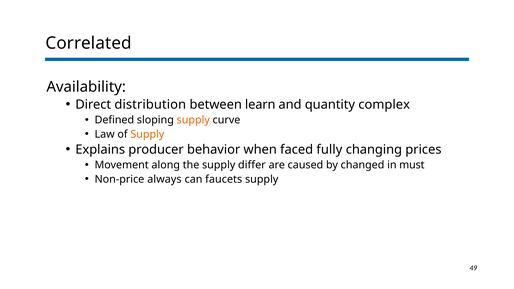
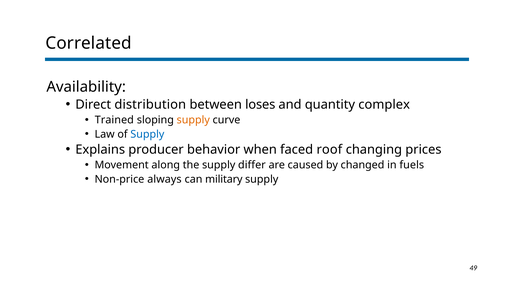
learn: learn -> loses
Defined: Defined -> Trained
Supply at (147, 134) colour: orange -> blue
fully: fully -> roof
must: must -> fuels
faucets: faucets -> military
